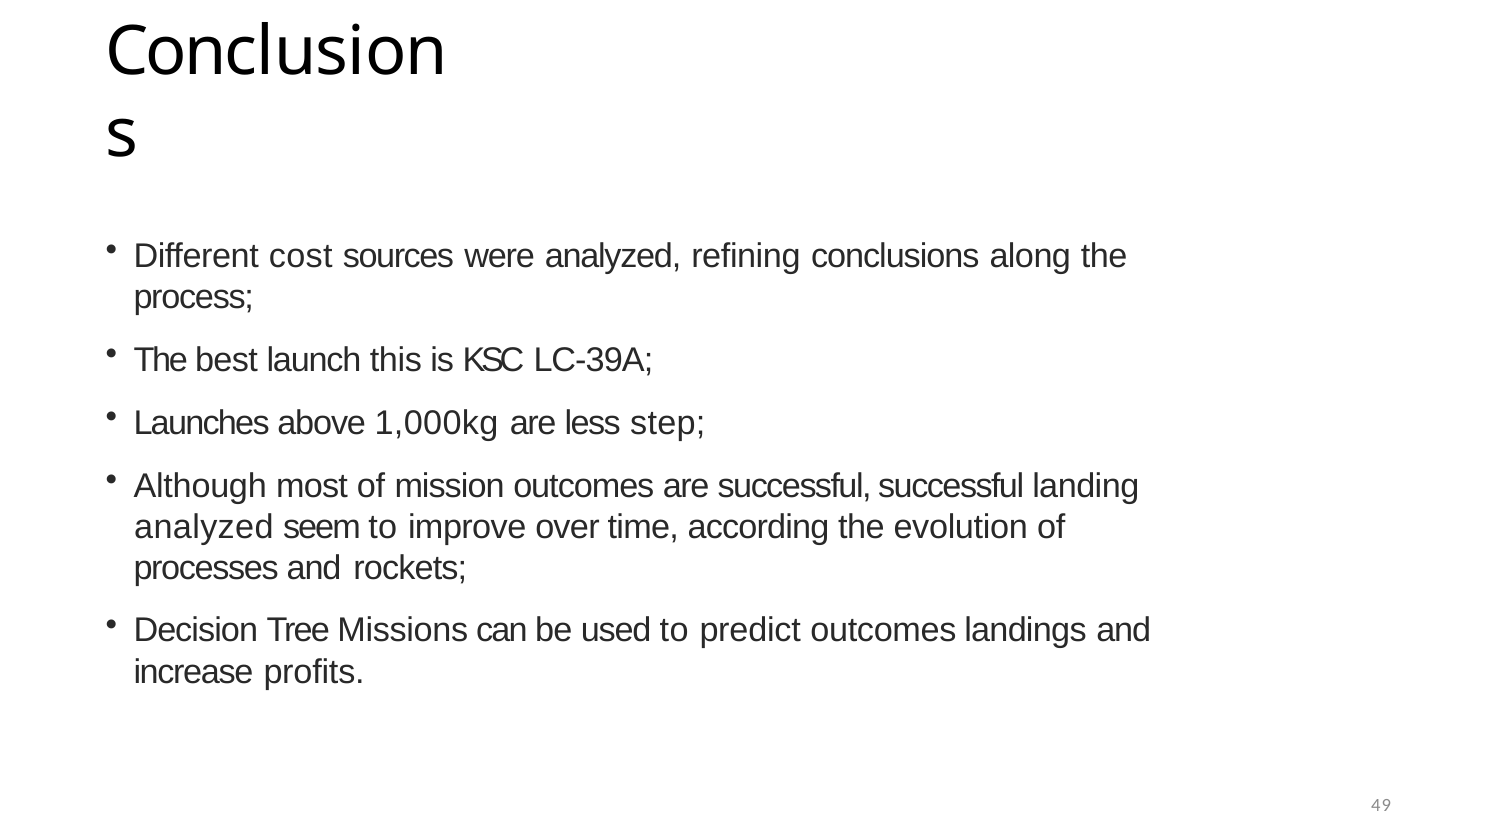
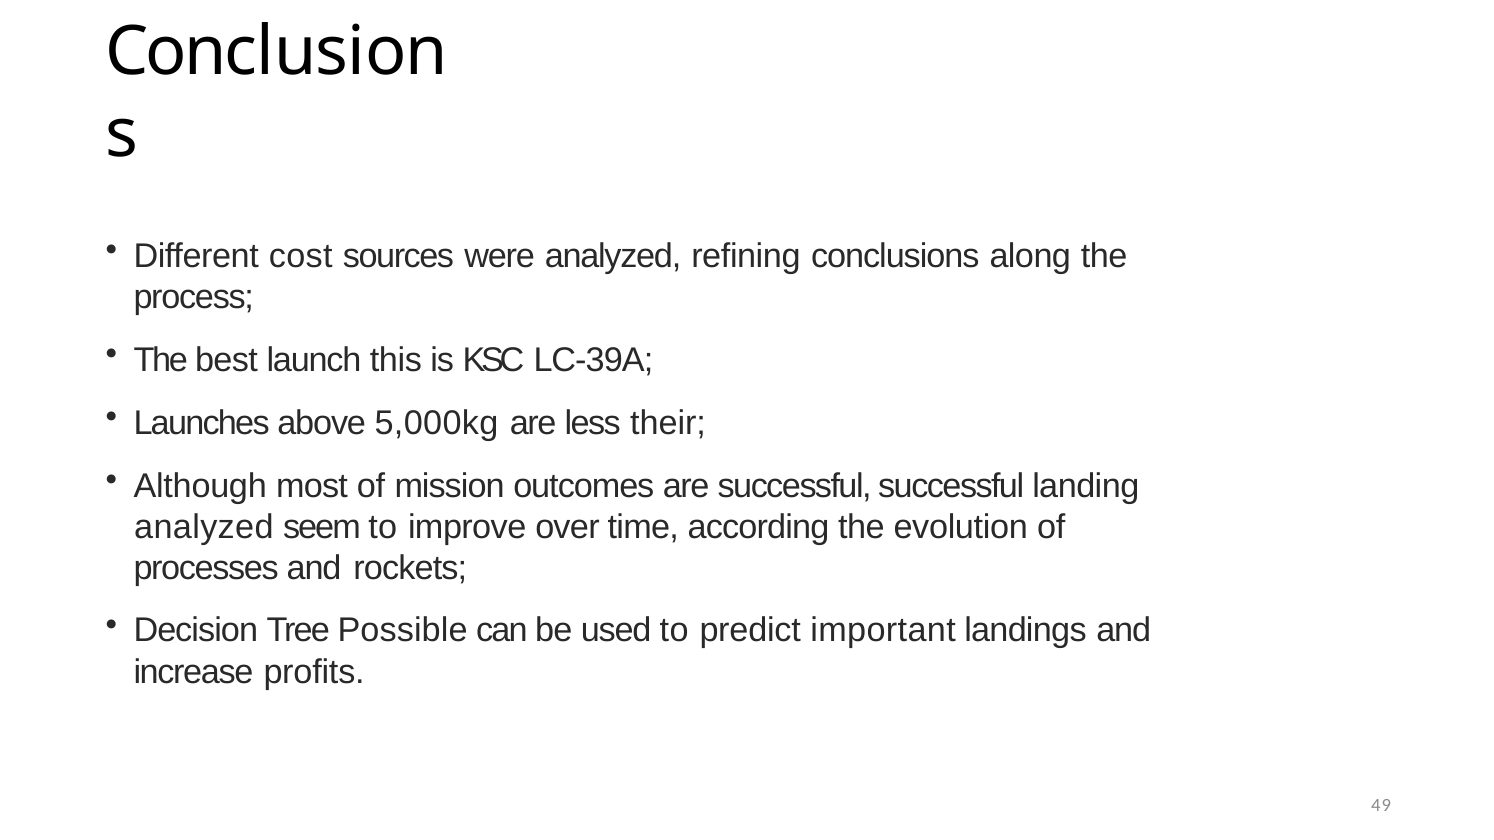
1,000kg: 1,000kg -> 5,000kg
step: step -> their
Missions: Missions -> Possible
predict outcomes: outcomes -> important
